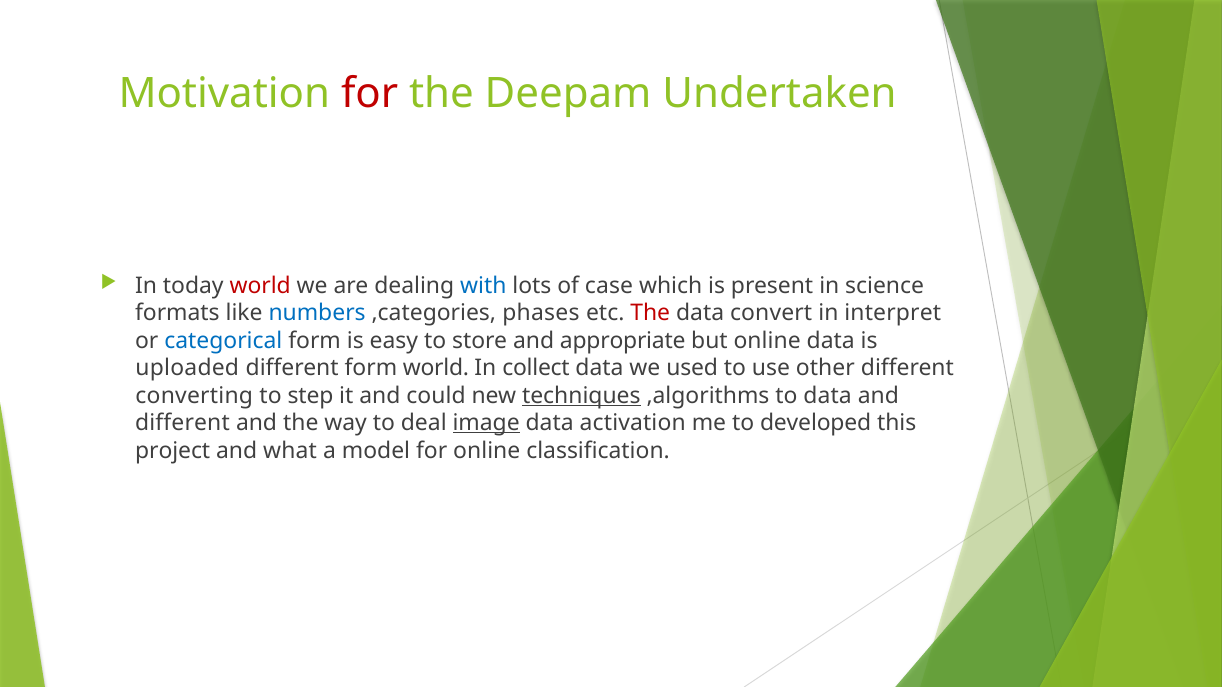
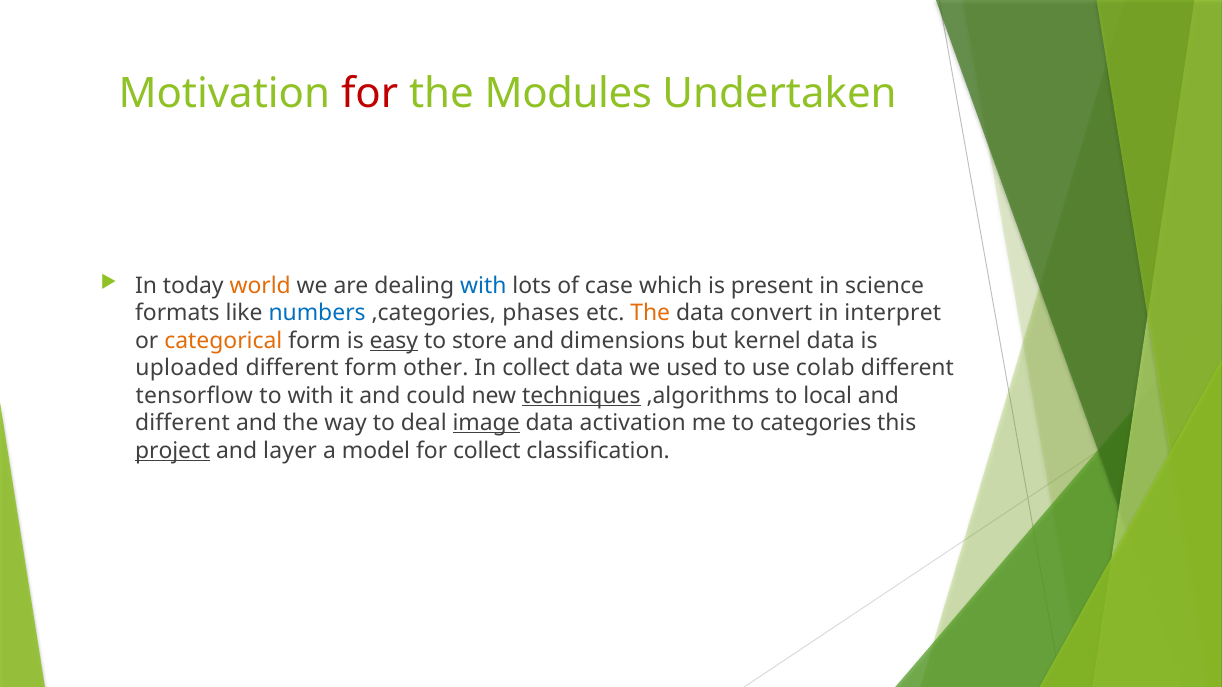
Deepam: Deepam -> Modules
world at (260, 286) colour: red -> orange
The at (650, 313) colour: red -> orange
categorical colour: blue -> orange
easy underline: none -> present
appropriate: appropriate -> dimensions
but online: online -> kernel
form world: world -> other
other: other -> colab
converting: converting -> tensorflow
to step: step -> with
to data: data -> local
developed: developed -> categories
project underline: none -> present
what: what -> layer
for online: online -> collect
